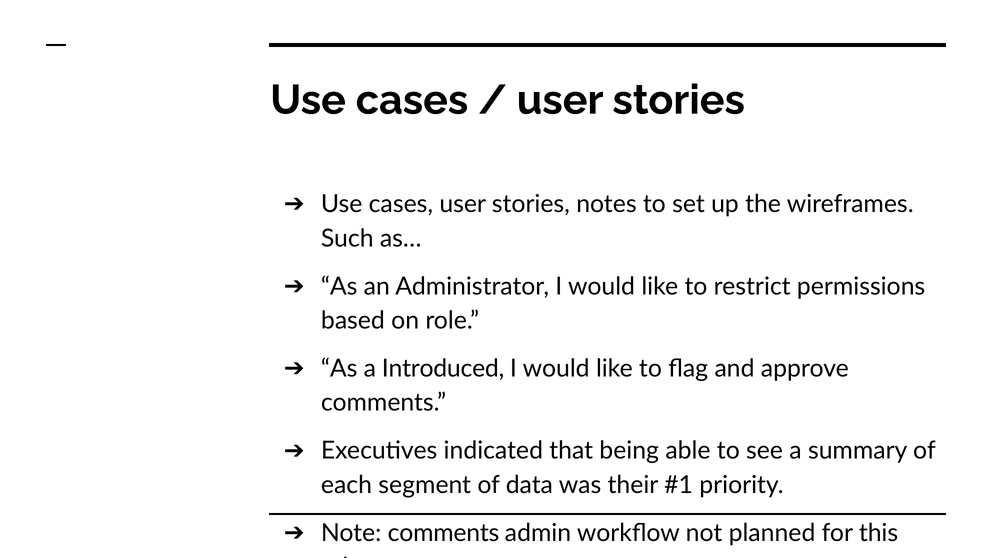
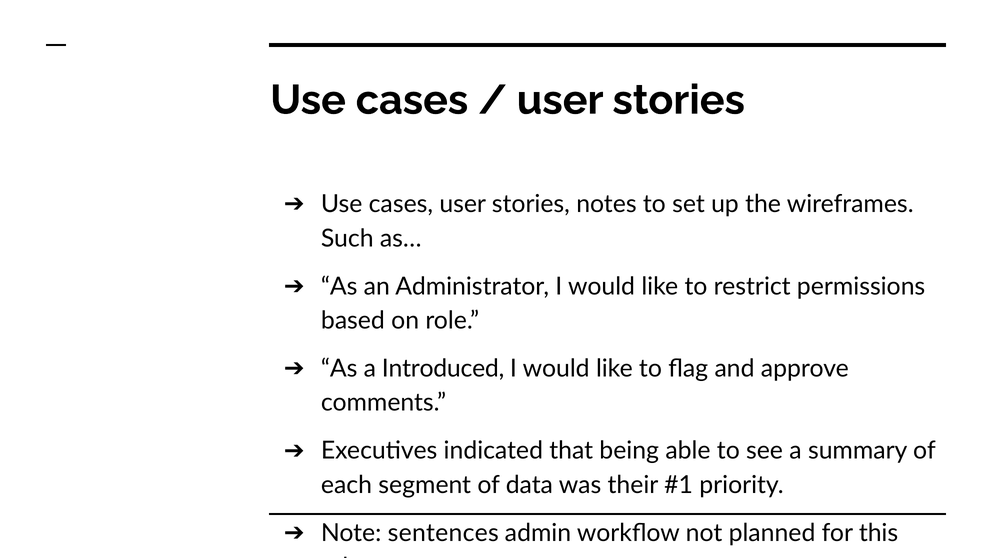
Note comments: comments -> sentences
